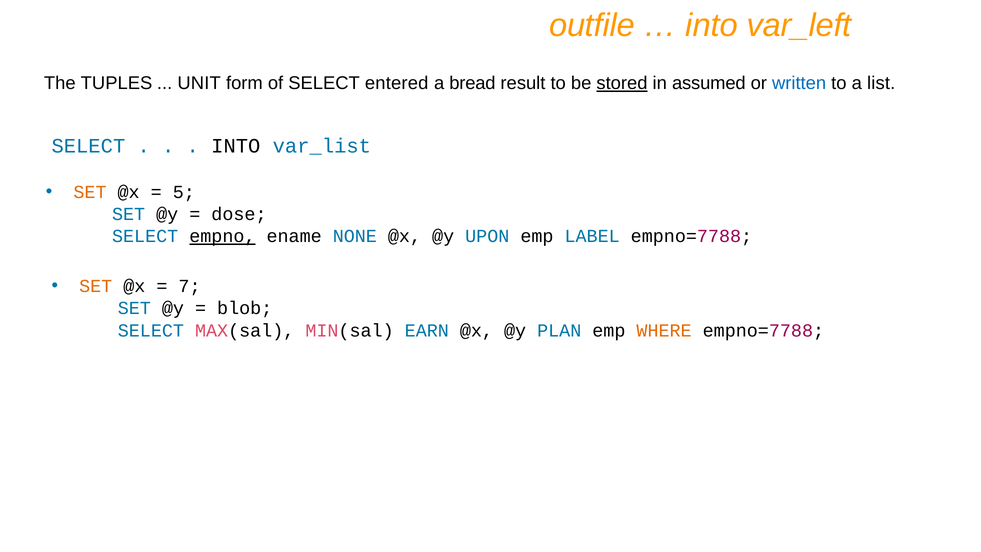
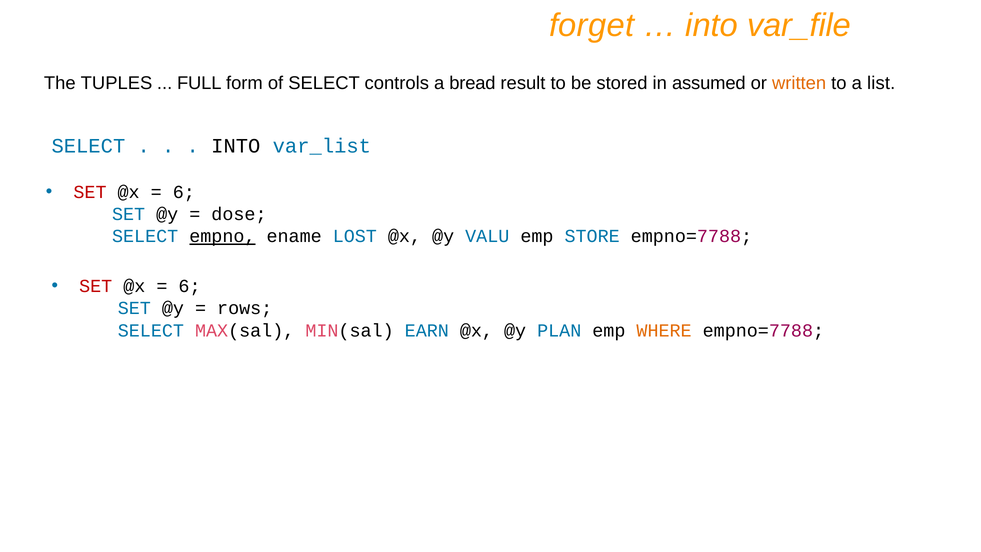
outfile: outfile -> forget
var_left: var_left -> var_file
UNIT: UNIT -> FULL
entered: entered -> controls
stored underline: present -> none
written colour: blue -> orange
SET at (90, 192) colour: orange -> red
5 at (184, 192): 5 -> 6
NONE: NONE -> LOST
UPON: UPON -> VALU
LABEL: LABEL -> STORE
SET at (96, 286) colour: orange -> red
7 at (190, 286): 7 -> 6
blob: blob -> rows
